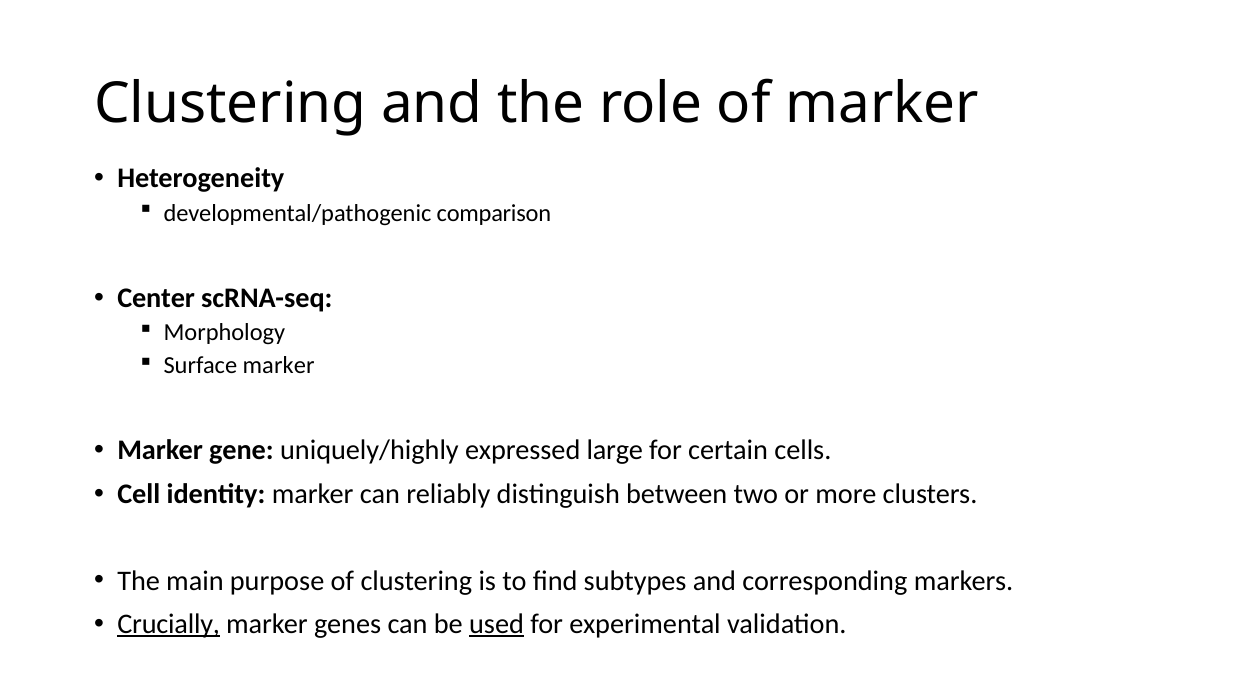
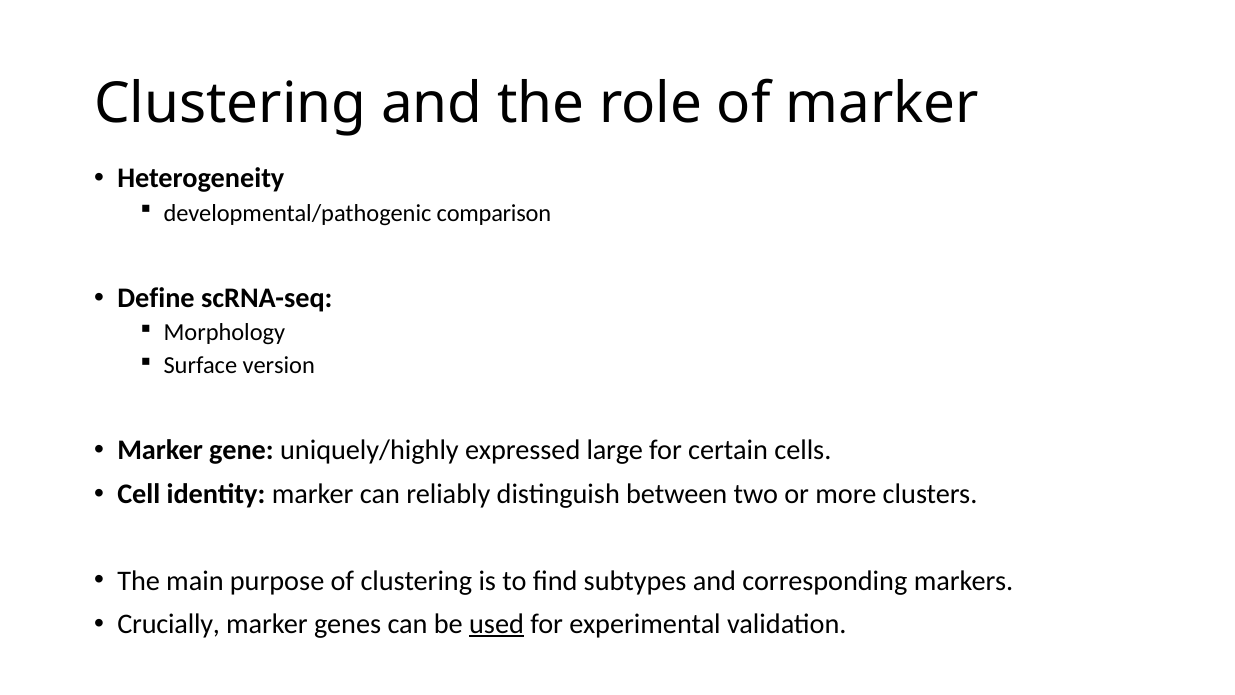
Center: Center -> Define
Surface marker: marker -> version
Crucially underline: present -> none
